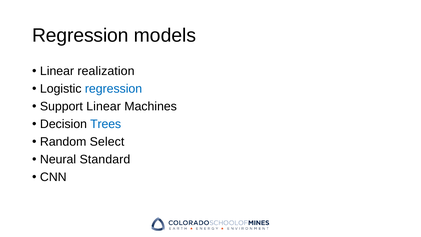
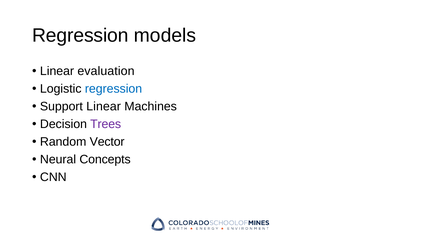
realization: realization -> evaluation
Trees colour: blue -> purple
Select: Select -> Vector
Standard: Standard -> Concepts
